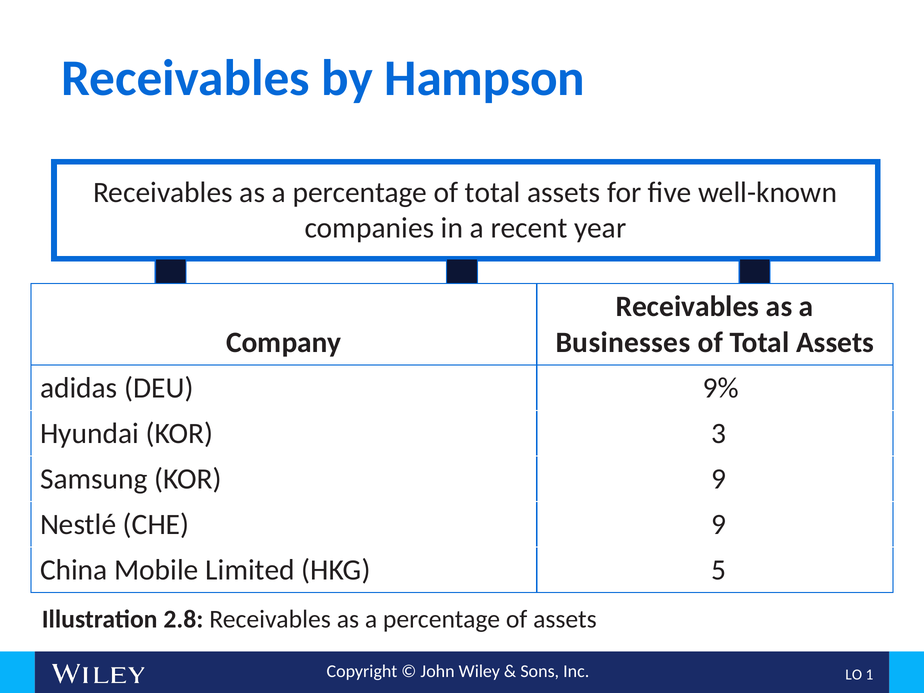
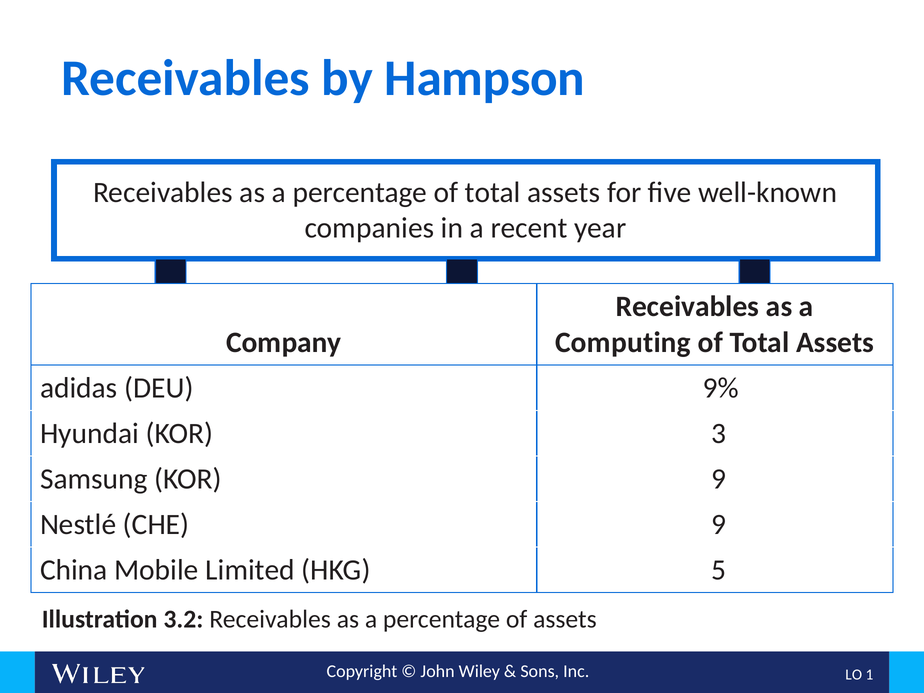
Businesses: Businesses -> Computing
2.8: 2.8 -> 3.2
